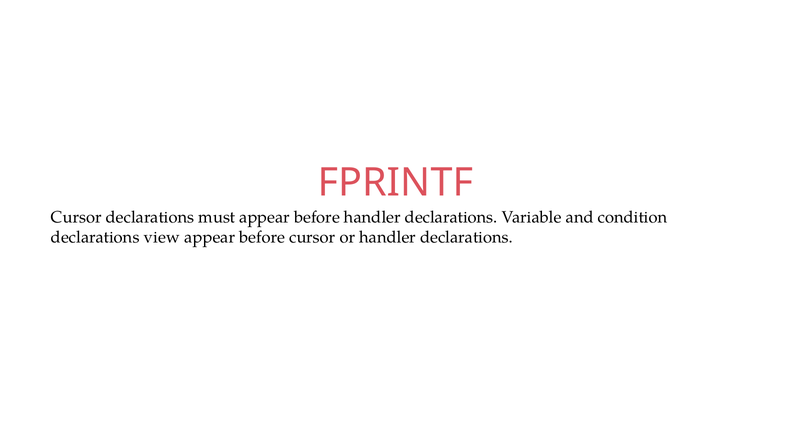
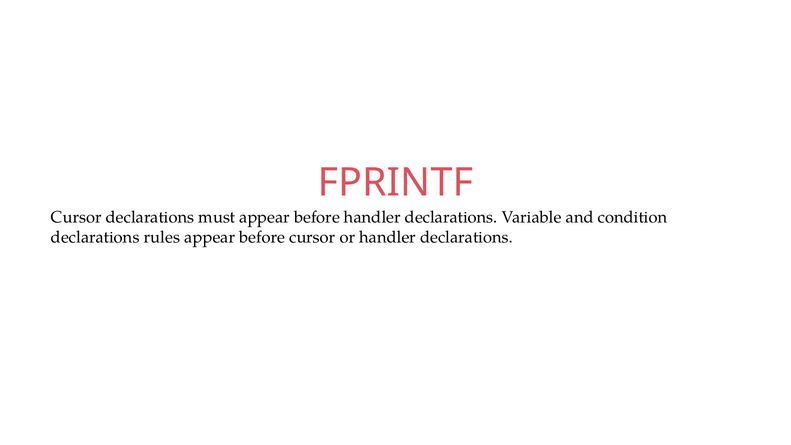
view: view -> rules
